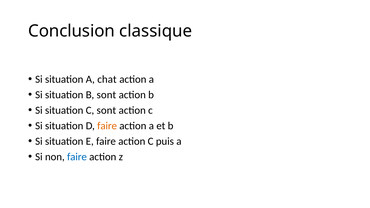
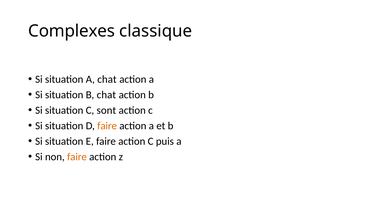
Conclusion: Conclusion -> Complexes
B sont: sont -> chat
faire at (77, 157) colour: blue -> orange
